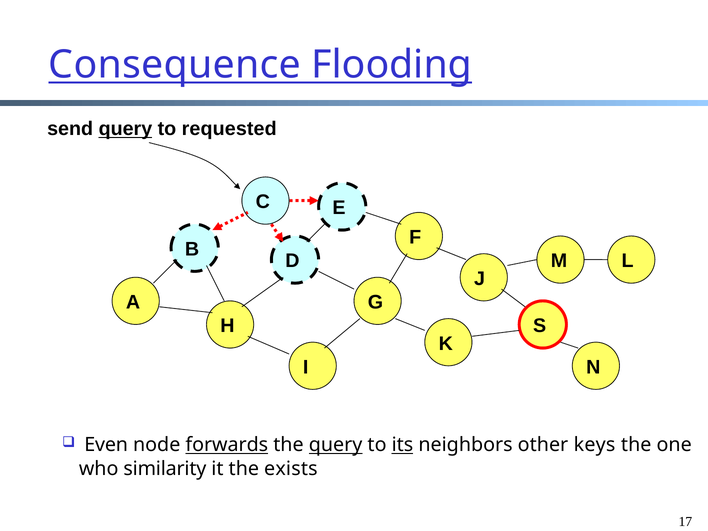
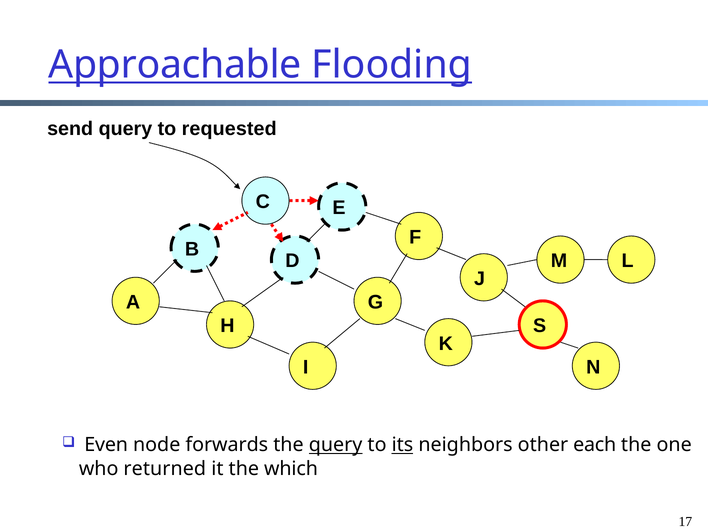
Consequence: Consequence -> Approachable
query at (125, 129) underline: present -> none
forwards underline: present -> none
keys: keys -> each
similarity: similarity -> returned
exists: exists -> which
